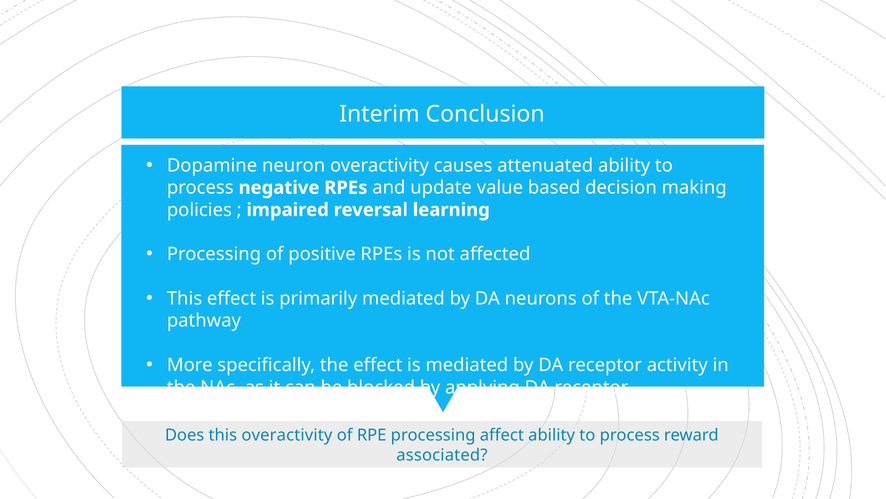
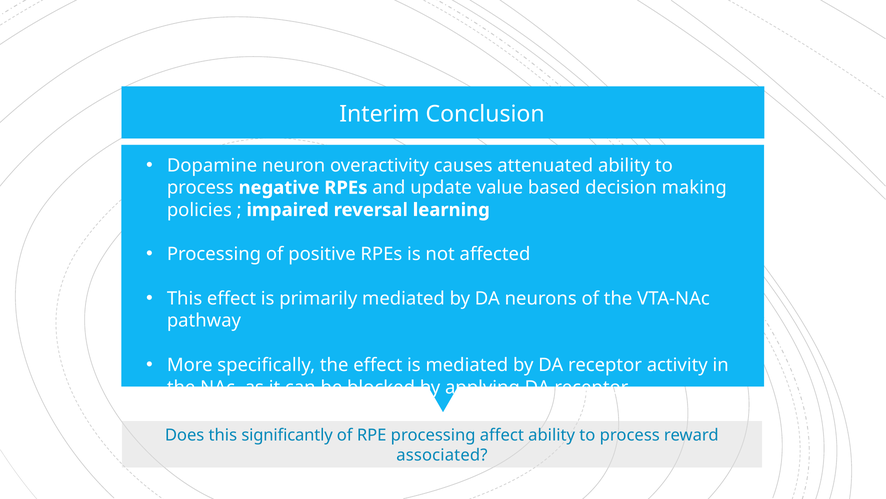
this overactivity: overactivity -> significantly
